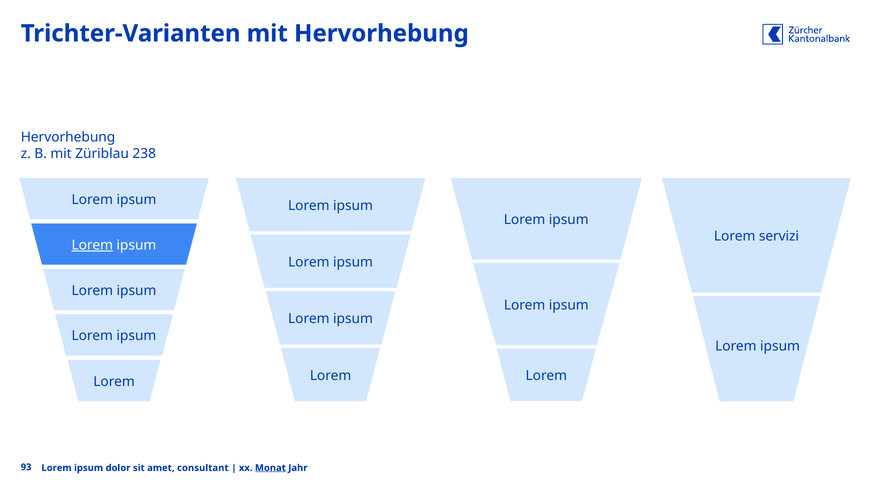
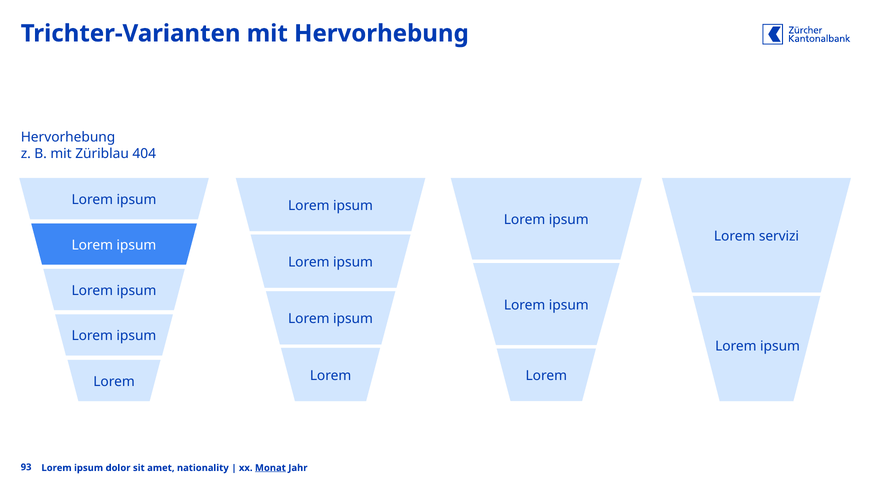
238: 238 -> 404
Lorem at (92, 245) underline: present -> none
consultant: consultant -> nationality
